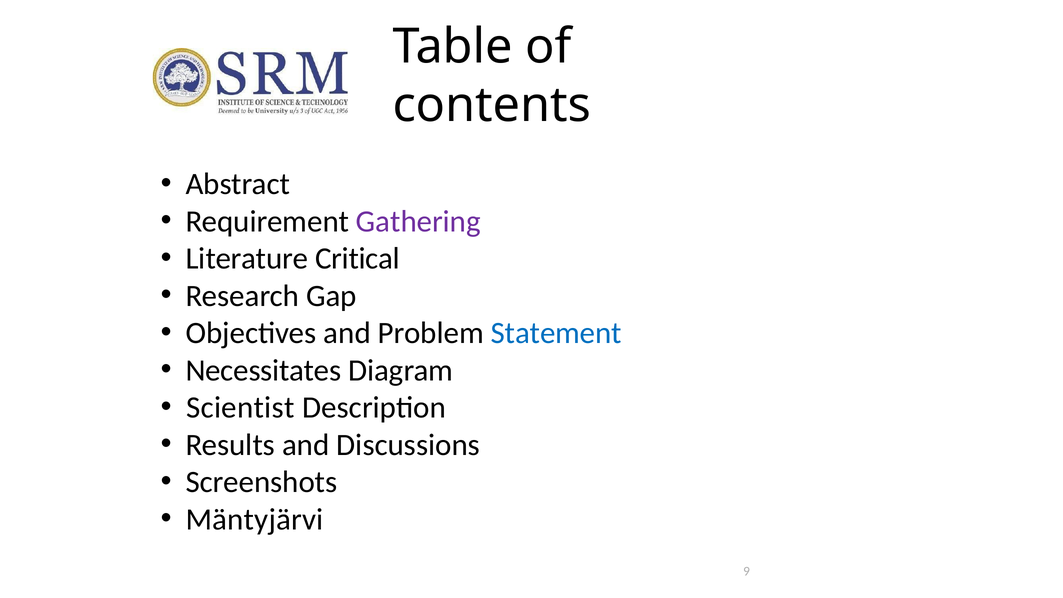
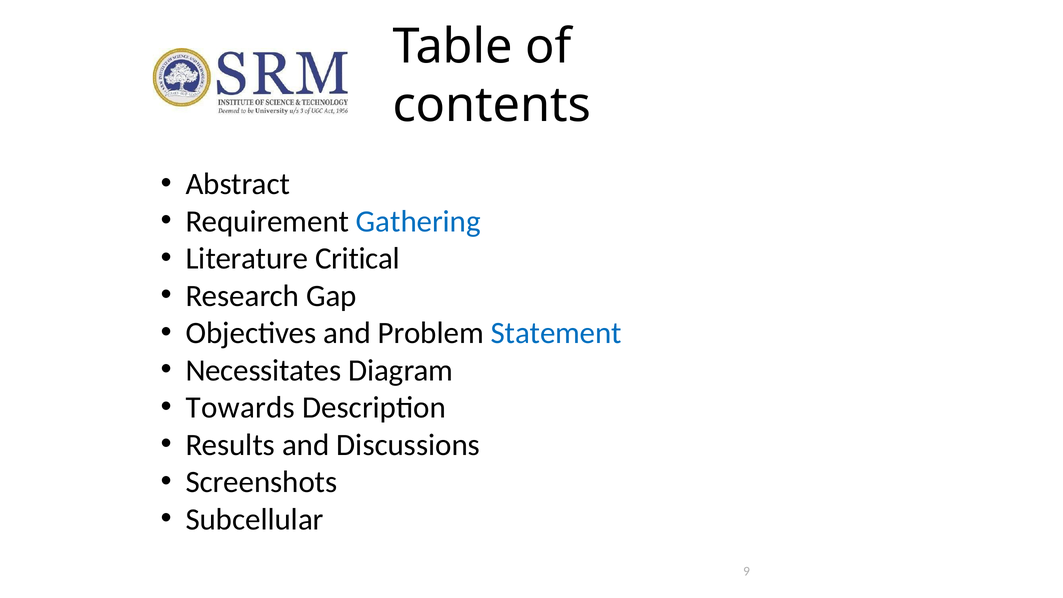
Gathering colour: purple -> blue
Scientist: Scientist -> Towards
Mäntyjärvi: Mäntyjärvi -> Subcellular
